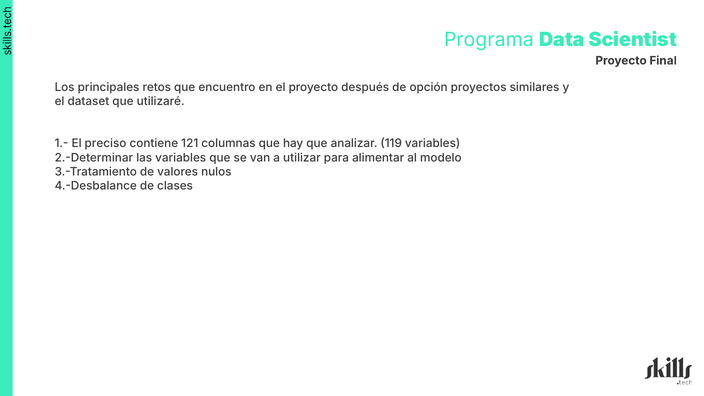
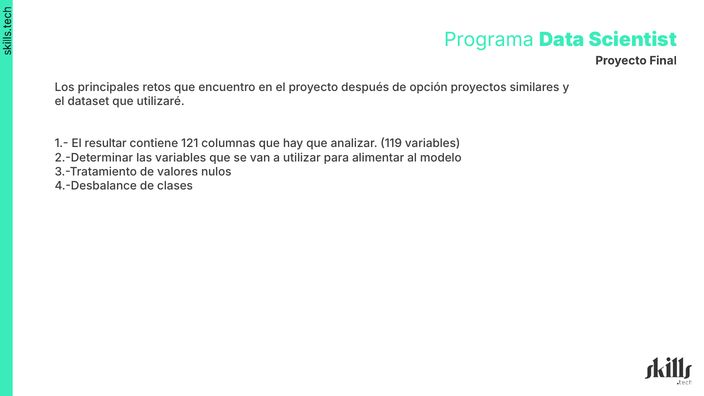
preciso: preciso -> resultar
